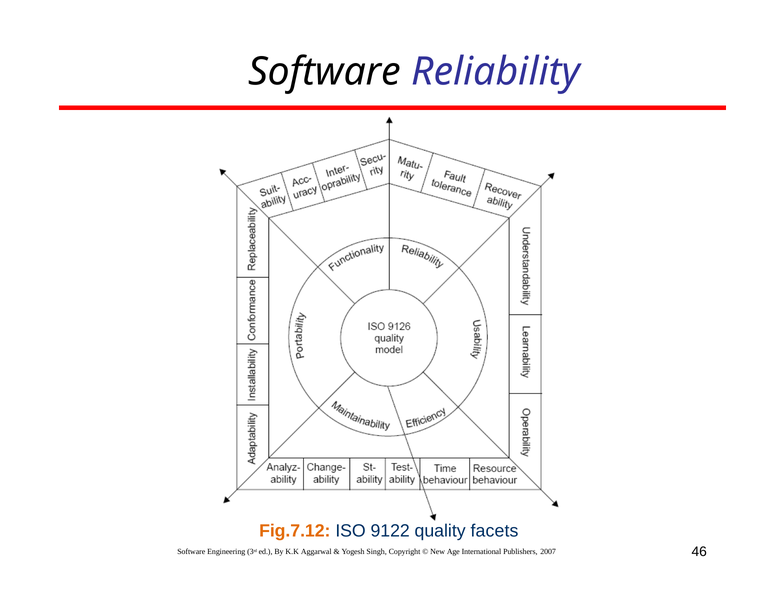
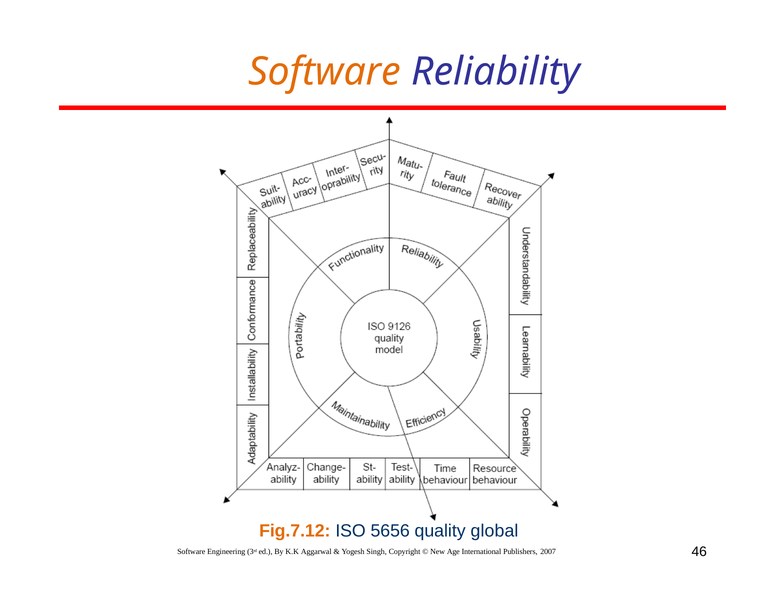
Software at (325, 72) colour: black -> orange
9122: 9122 -> 5656
facets: facets -> global
